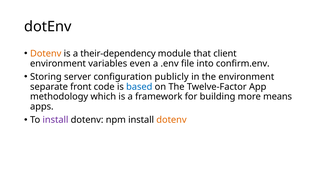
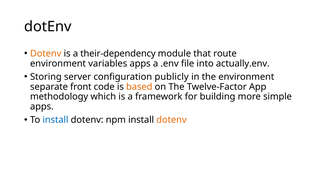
client: client -> route
variables even: even -> apps
confirm.env: confirm.env -> actually.env
based colour: blue -> orange
means: means -> simple
install at (55, 120) colour: purple -> blue
